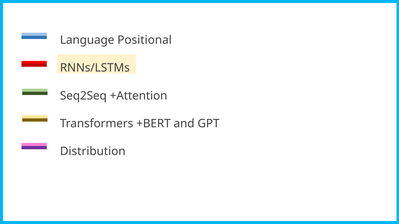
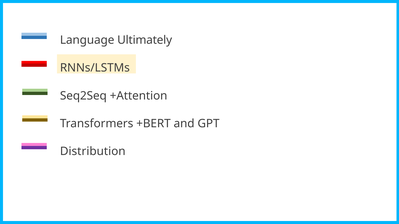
Positional: Positional -> Ultimately
